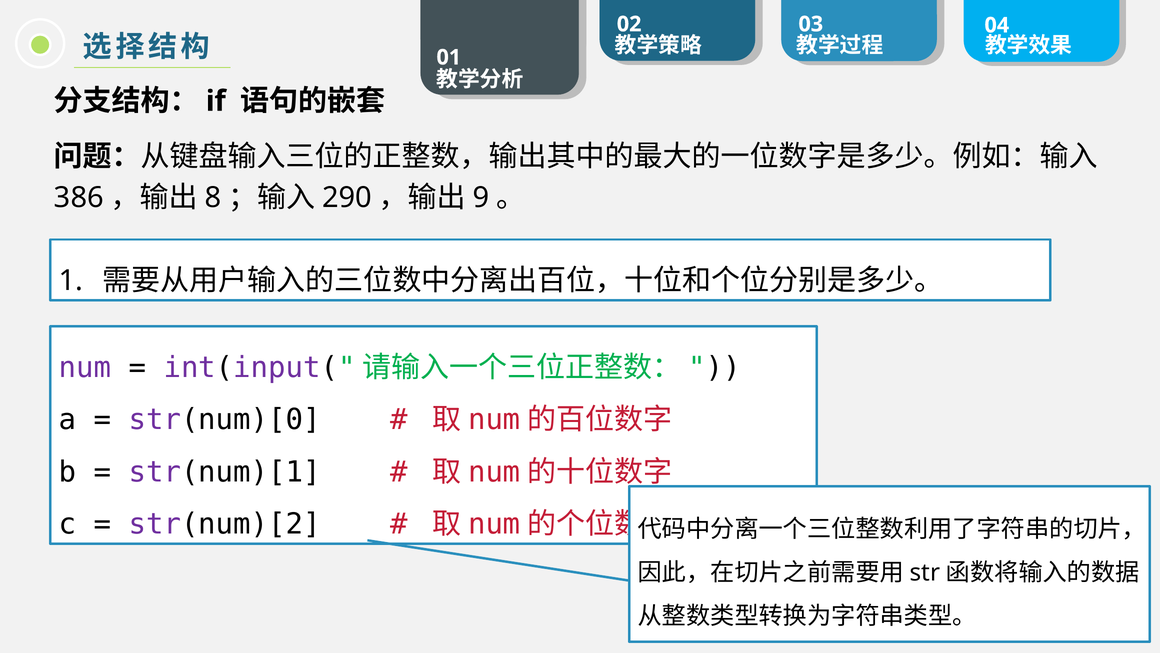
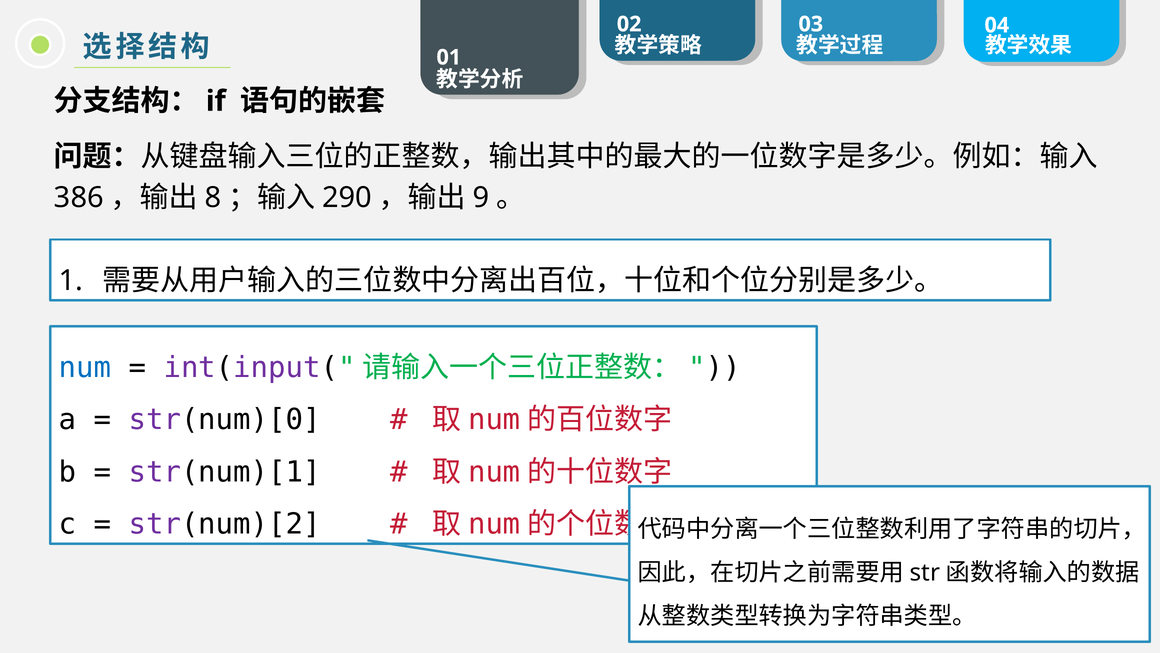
num colour: purple -> blue
